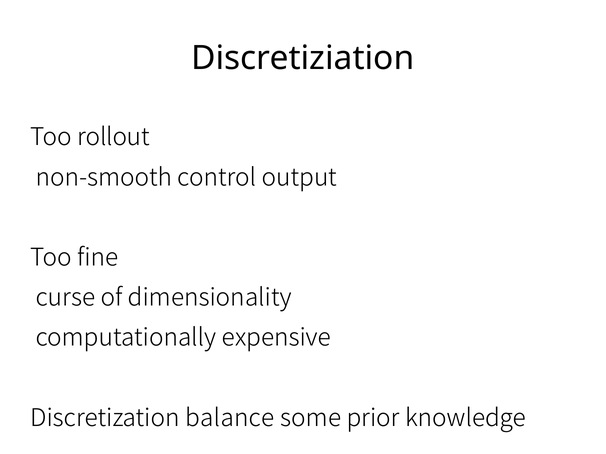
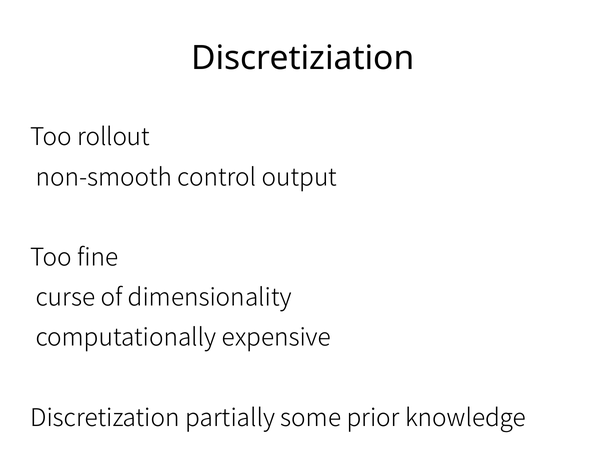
balance: balance -> partially
